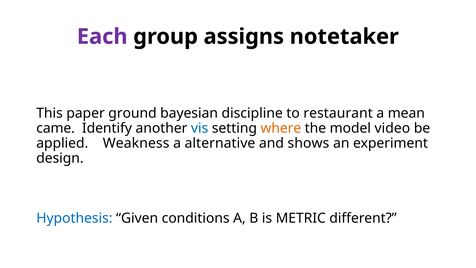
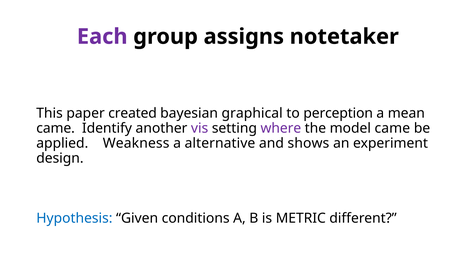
ground: ground -> created
discipline: discipline -> graphical
restaurant: restaurant -> perception
vis colour: blue -> purple
where colour: orange -> purple
model video: video -> came
